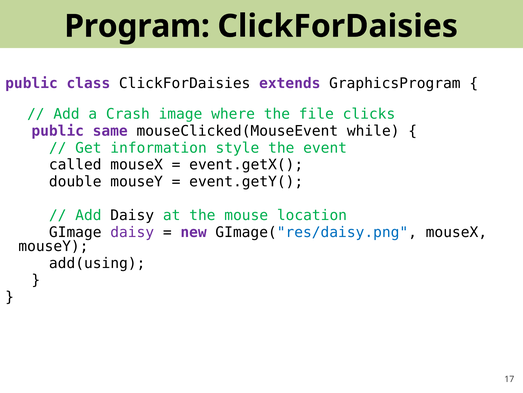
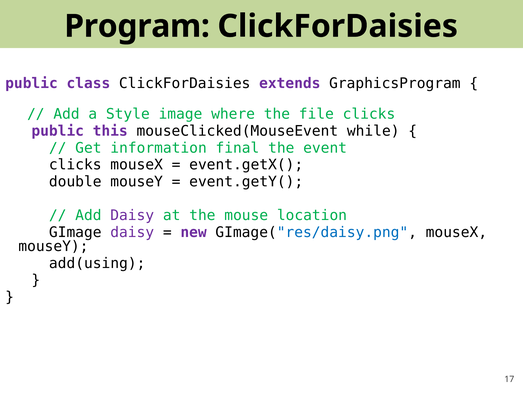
Crash: Crash -> Style
same: same -> this
style: style -> final
called at (75, 164): called -> clicks
Daisy at (132, 215) colour: black -> purple
